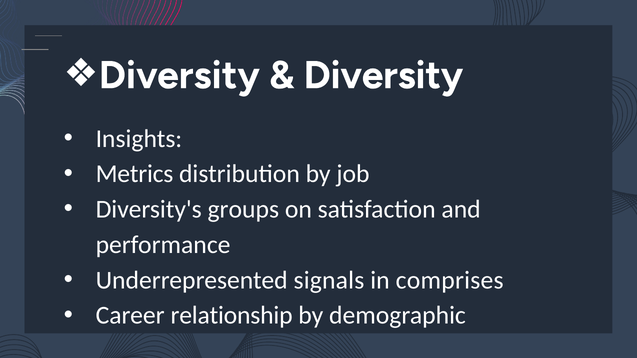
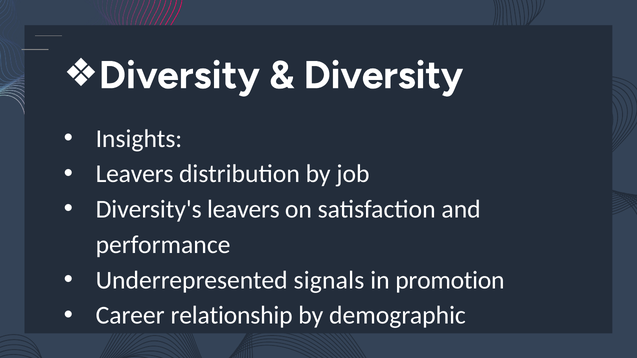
Metrics at (135, 174): Metrics -> Leavers
Diversity's groups: groups -> leavers
comprises: comprises -> promotion
